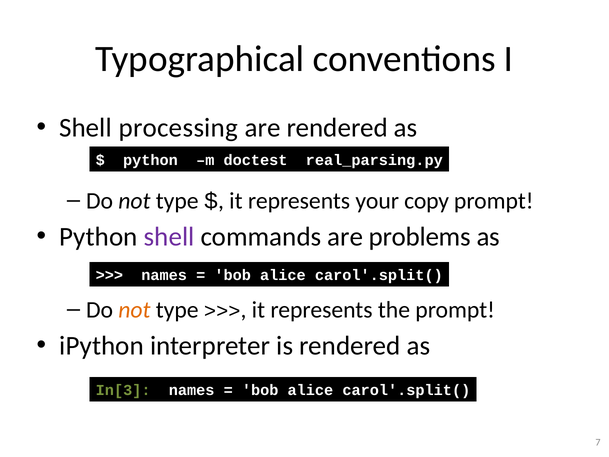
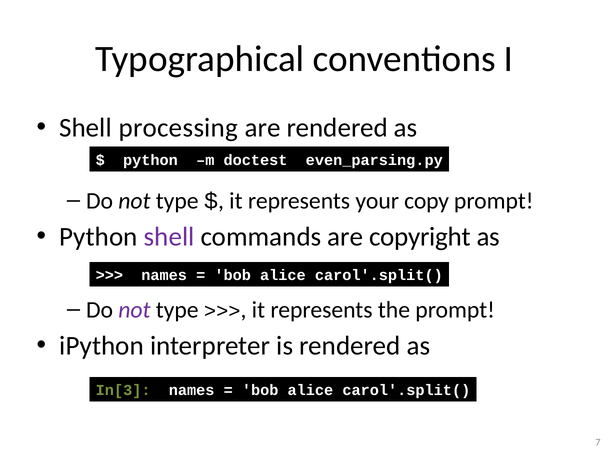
real_parsing.py: real_parsing.py -> even_parsing.py
problems: problems -> copyright
not at (134, 310) colour: orange -> purple
